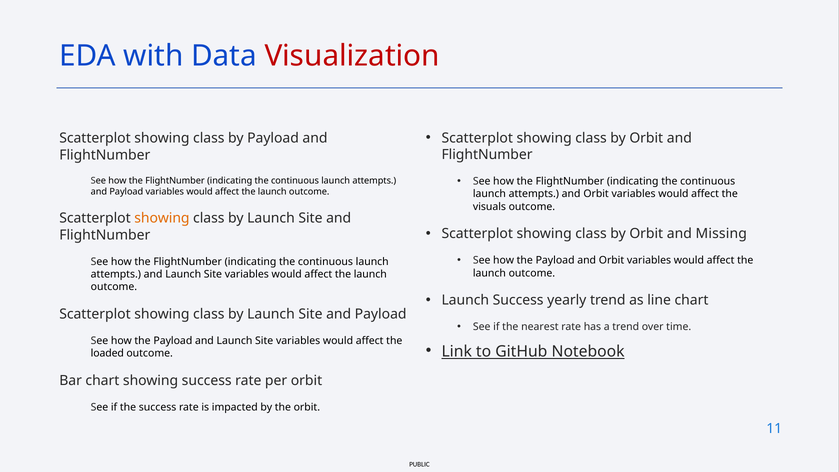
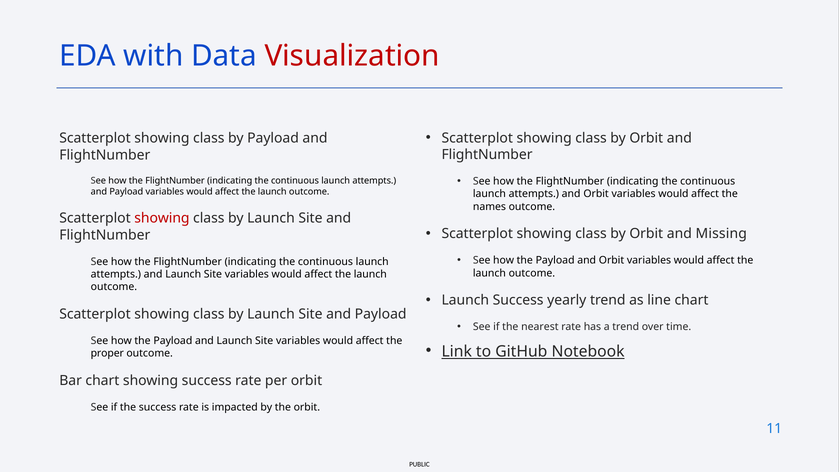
visuals: visuals -> names
showing at (162, 218) colour: orange -> red
loaded: loaded -> proper
